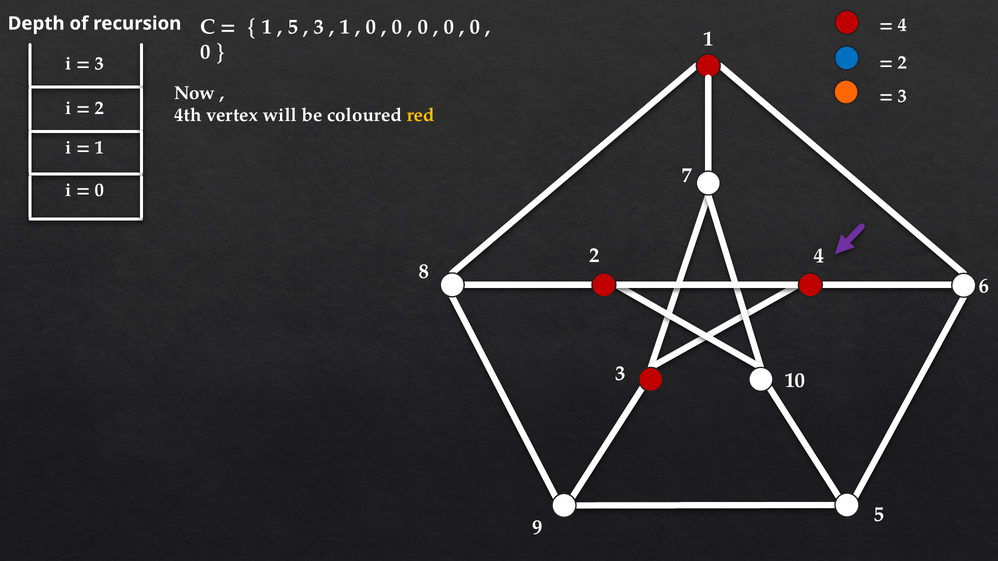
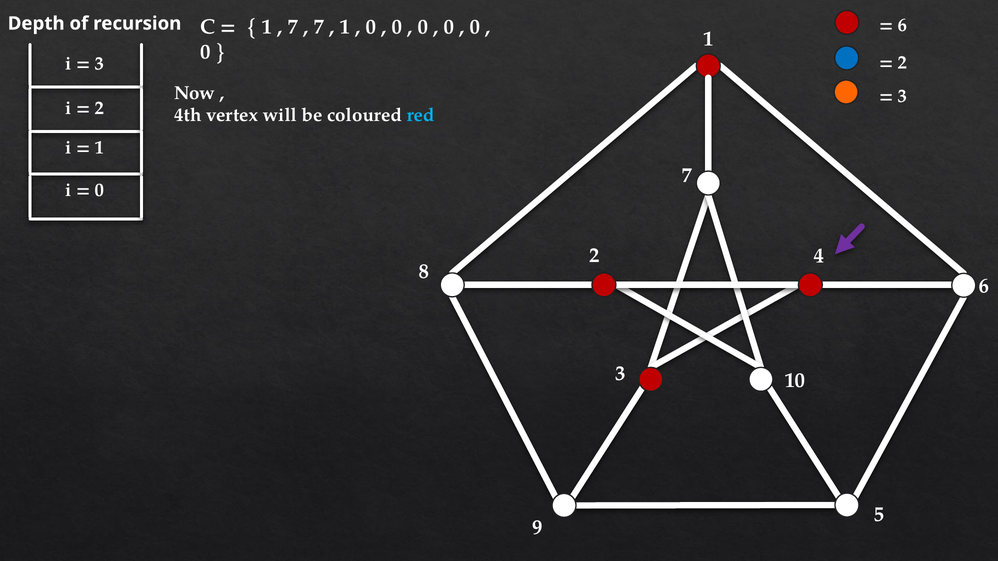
4 at (903, 25): 4 -> 6
5 at (293, 27): 5 -> 7
3 at (319, 27): 3 -> 7
red colour: yellow -> light blue
